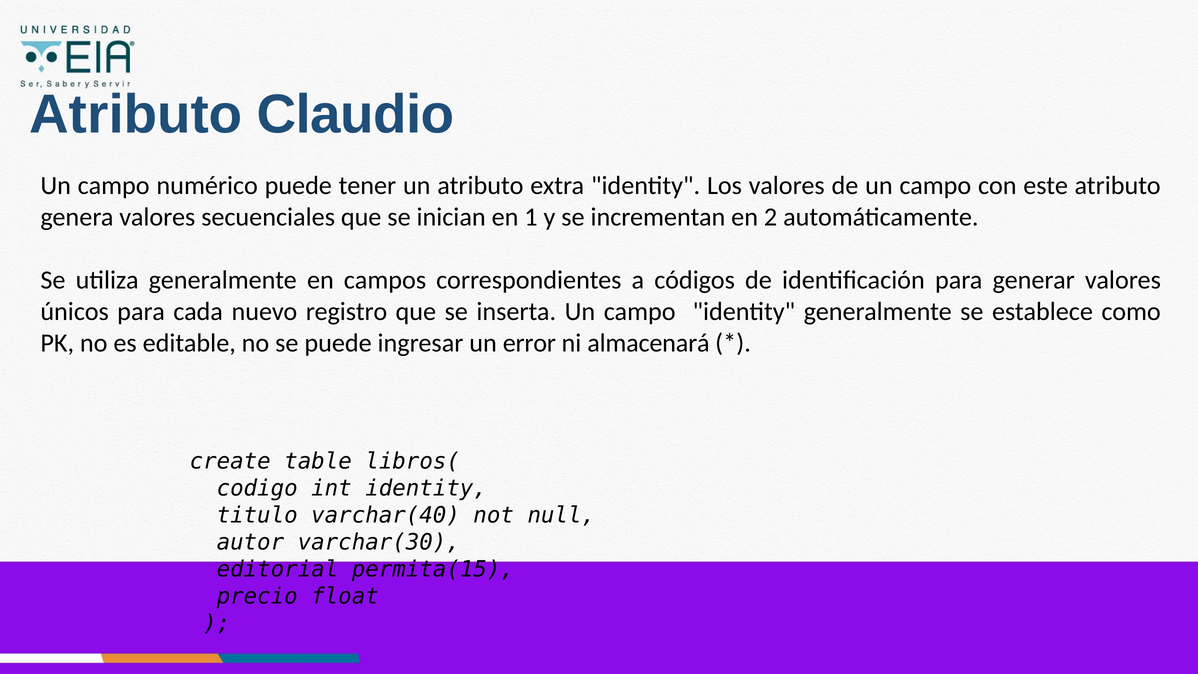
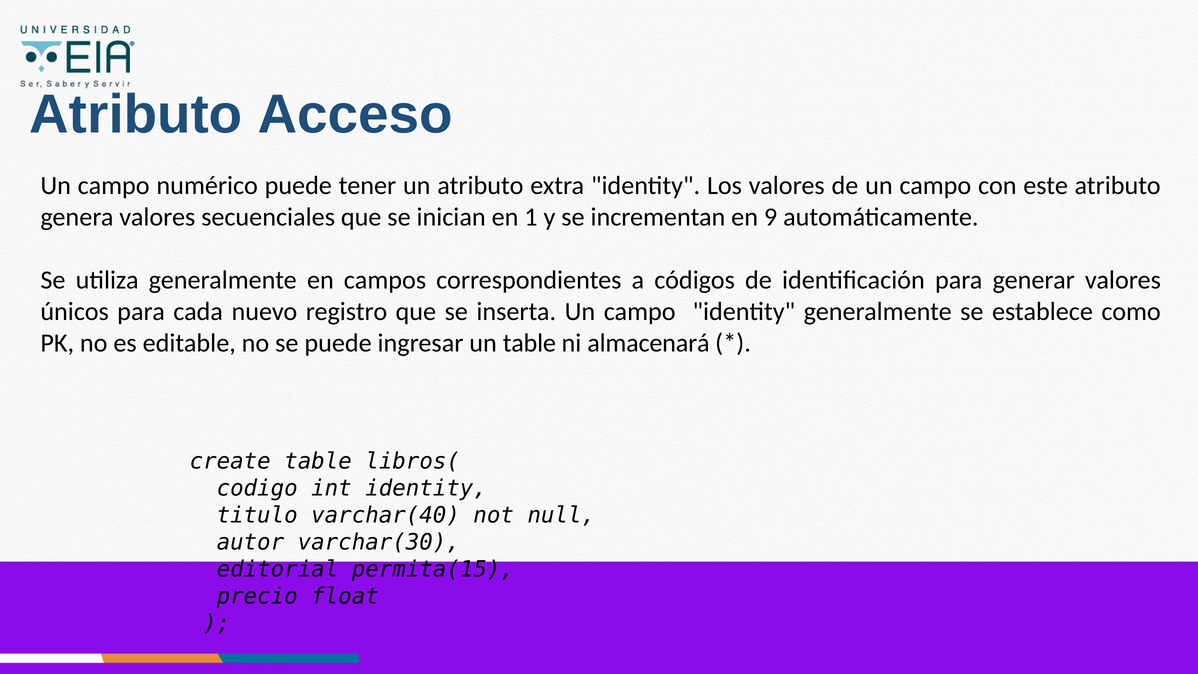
Claudio: Claudio -> Acceso
2: 2 -> 9
un error: error -> table
